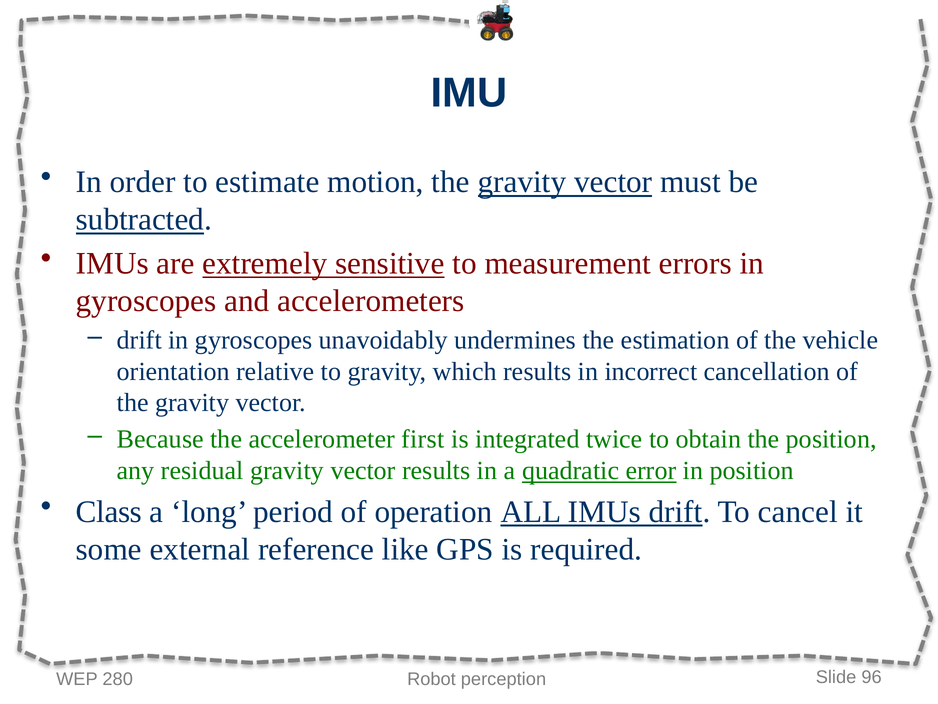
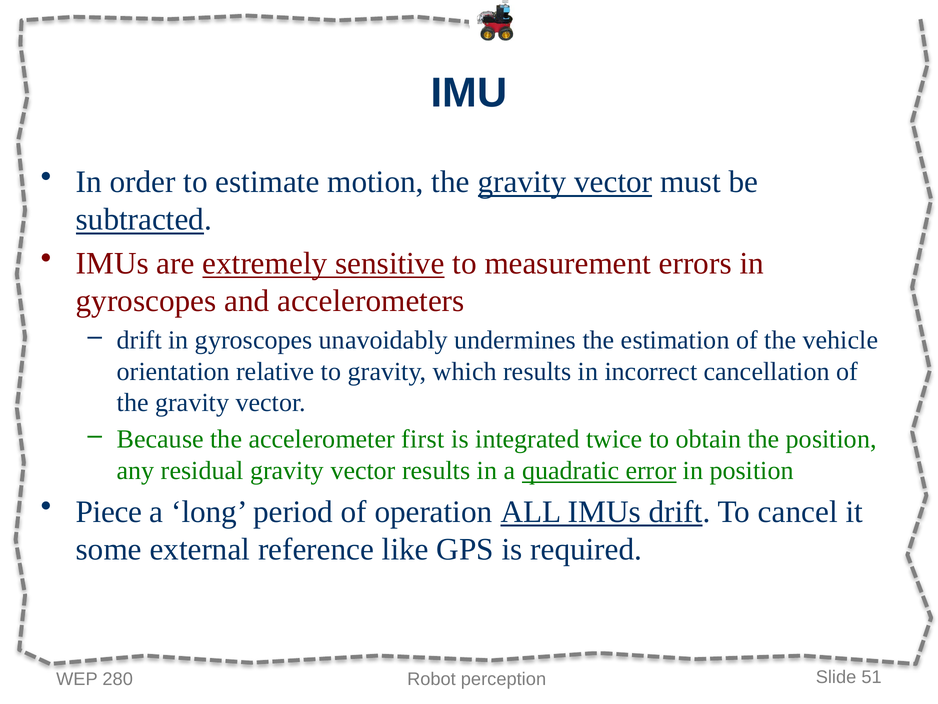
Class: Class -> Piece
96: 96 -> 51
